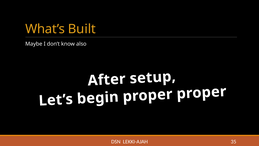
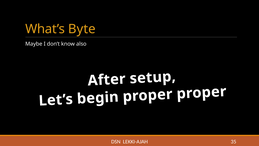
Built: Built -> Byte
